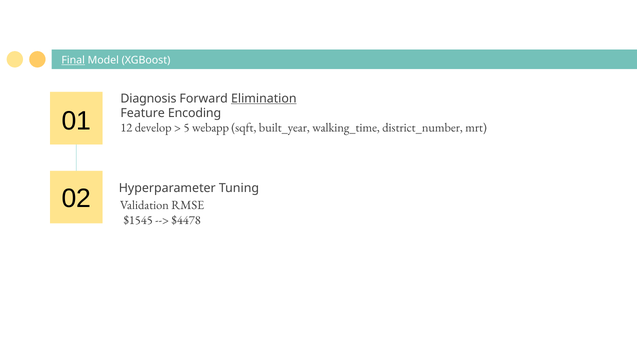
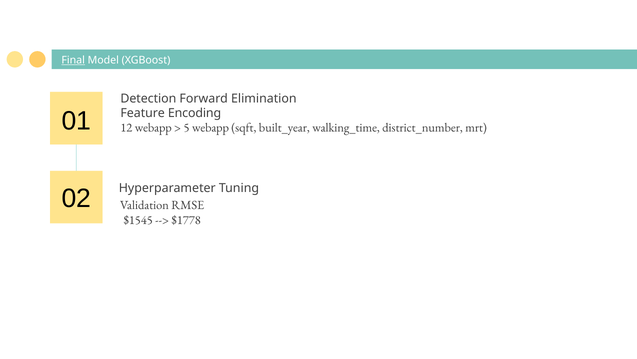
Diagnosis: Diagnosis -> Detection
Elimination underline: present -> none
12 develop: develop -> webapp
$4478: $4478 -> $1778
